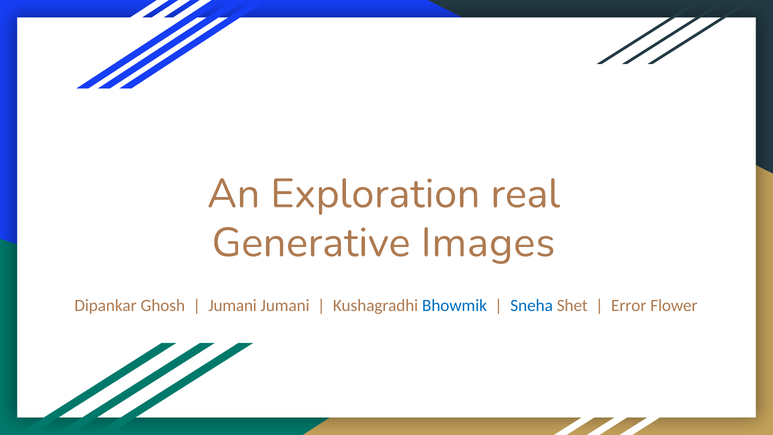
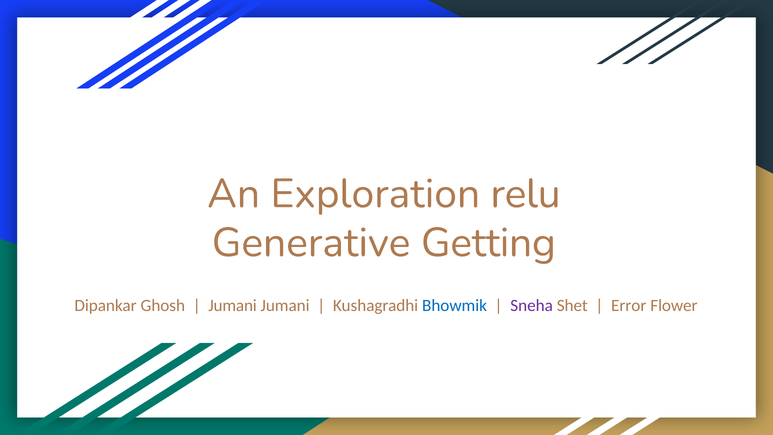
real: real -> relu
Images: Images -> Getting
Sneha colour: blue -> purple
